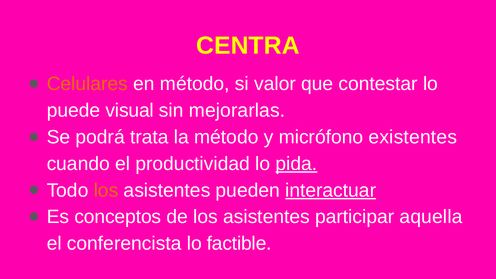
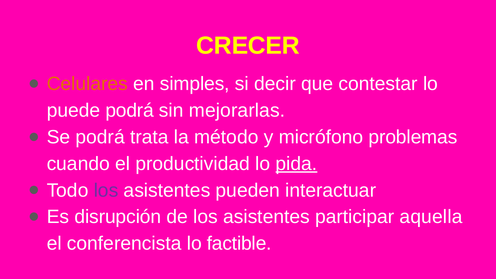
CENTRA: CENTRA -> CRECER
en método: método -> simples
valor: valor -> decir
puede visual: visual -> podrá
existentes: existentes -> problemas
los at (106, 190) colour: orange -> purple
interactuar underline: present -> none
conceptos: conceptos -> disrupción
